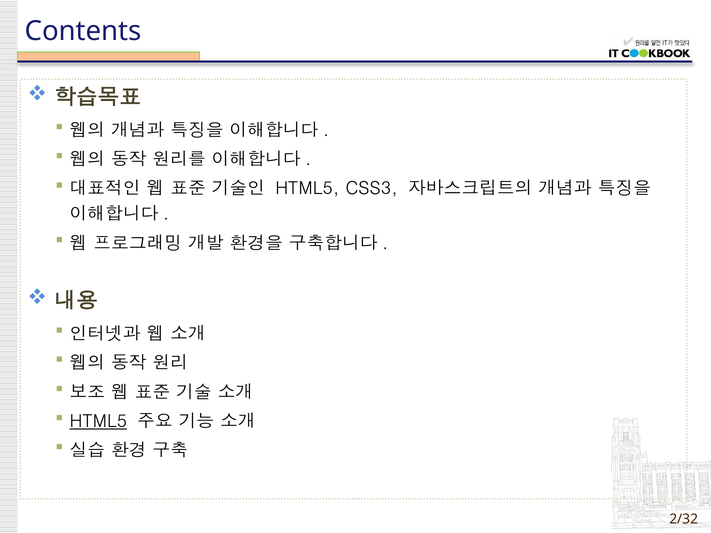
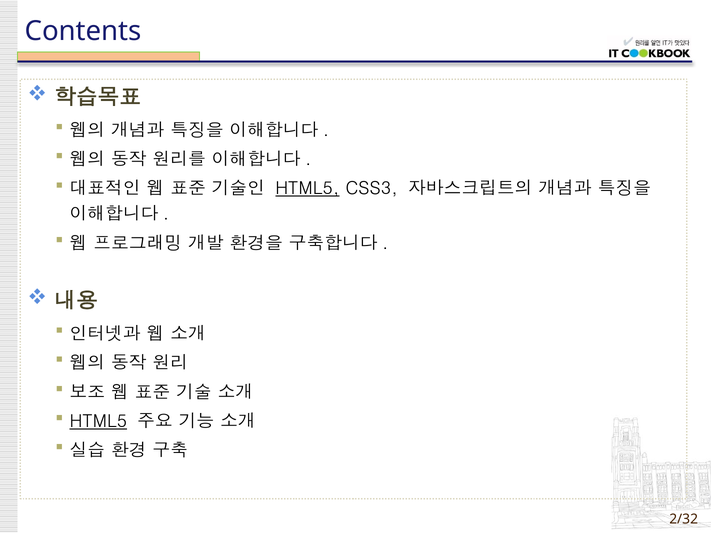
HTML5 at (307, 189) underline: none -> present
